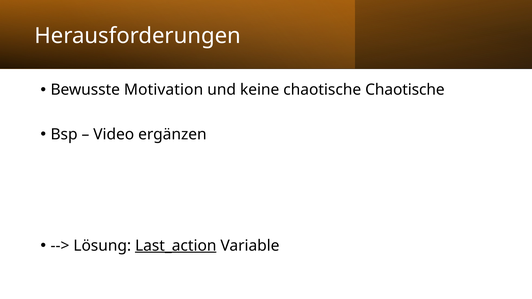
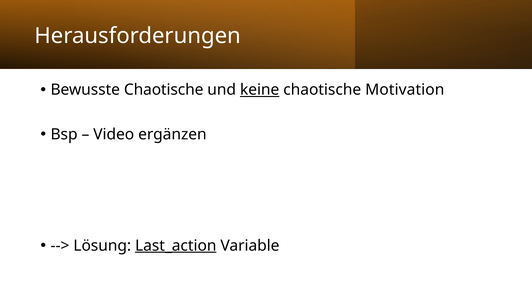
Bewusste Motivation: Motivation -> Chaotische
keine underline: none -> present
chaotische Chaotische: Chaotische -> Motivation
